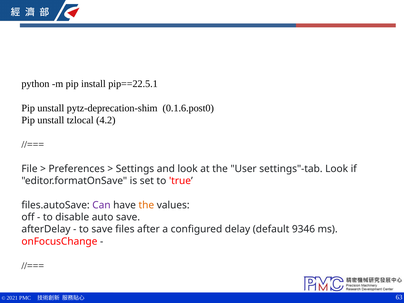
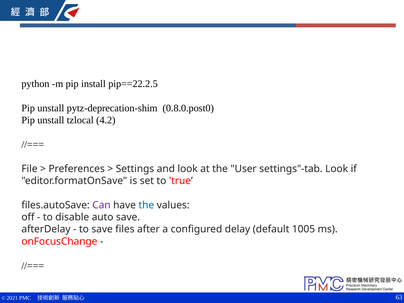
pip==22.5.1: pip==22.5.1 -> pip==22.2.5
0.1.6.post0: 0.1.6.post0 -> 0.8.0.post0
the at (146, 205) colour: orange -> blue
9346: 9346 -> 1005
